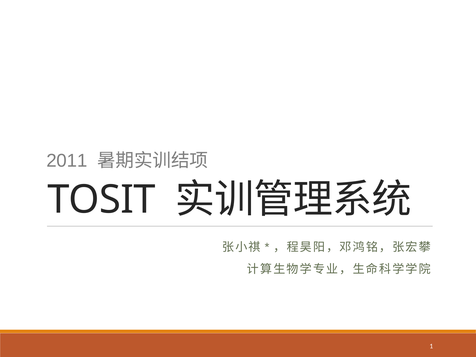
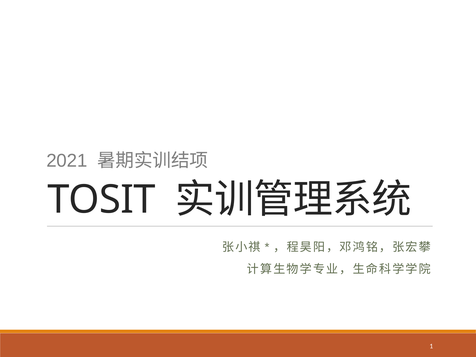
2011: 2011 -> 2021
